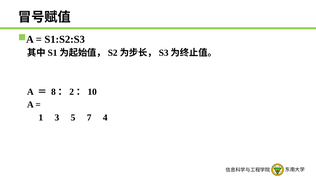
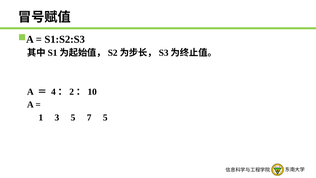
8: 8 -> 4
7 4: 4 -> 5
